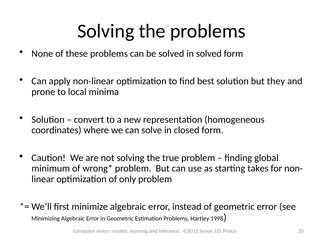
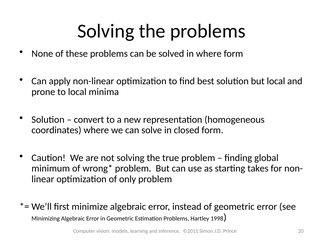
in solved: solved -> where
but they: they -> local
